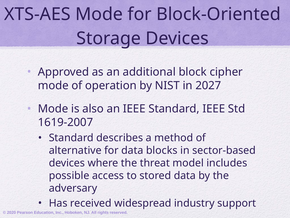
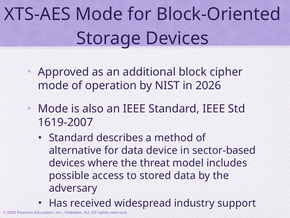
2027: 2027 -> 2026
blocks: blocks -> device
